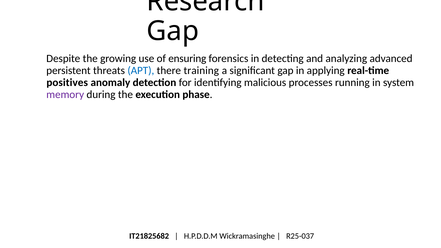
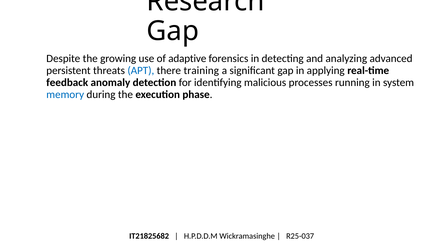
ensuring: ensuring -> adaptive
positives: positives -> feedback
memory colour: purple -> blue
